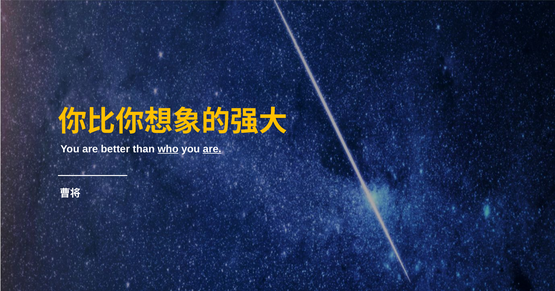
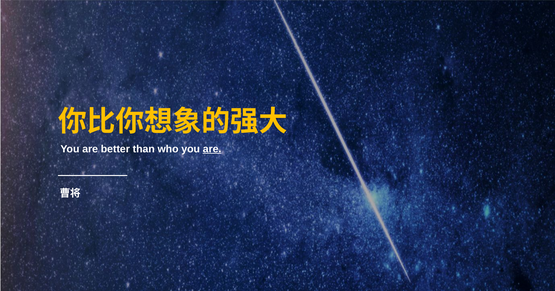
who underline: present -> none
